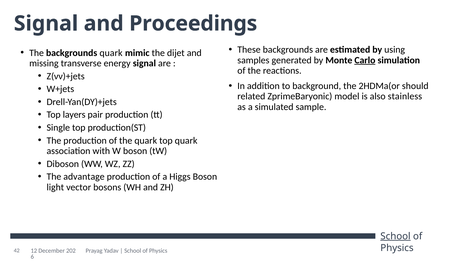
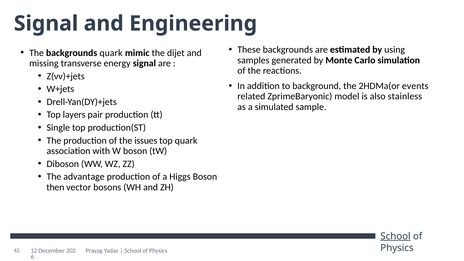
Proceedings: Proceedings -> Engineering
Carlo underline: present -> none
should: should -> events
the quark: quark -> issues
light: light -> then
